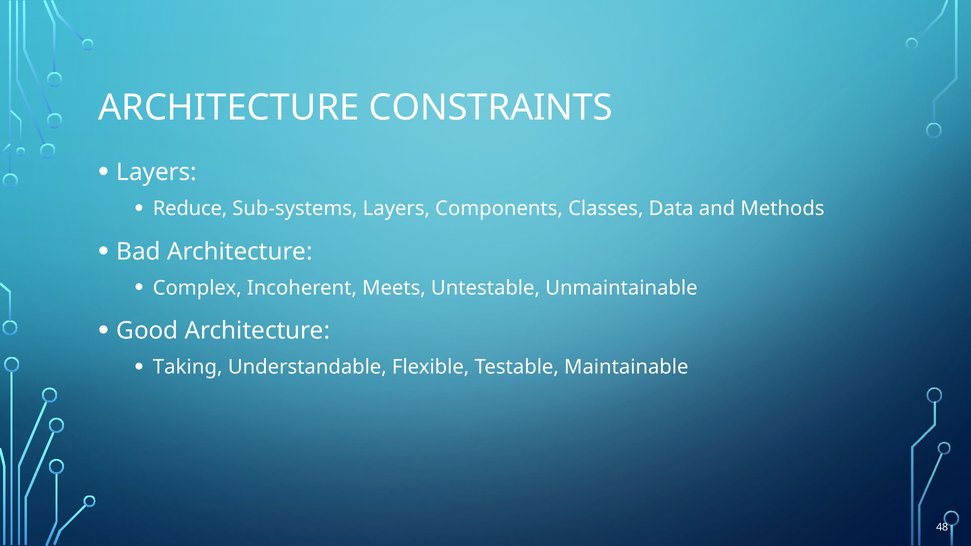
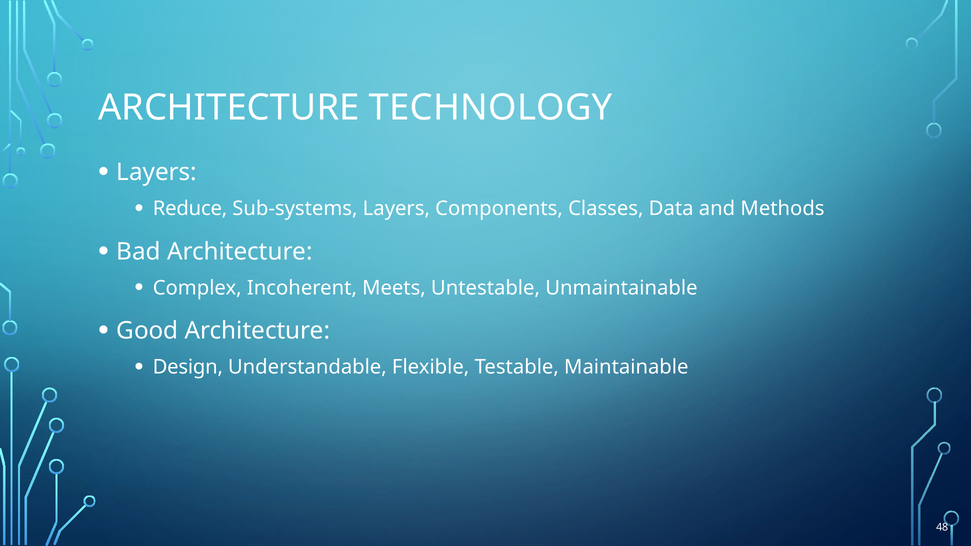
CONSTRAINTS: CONSTRAINTS -> TECHNOLOGY
Taking: Taking -> Design
